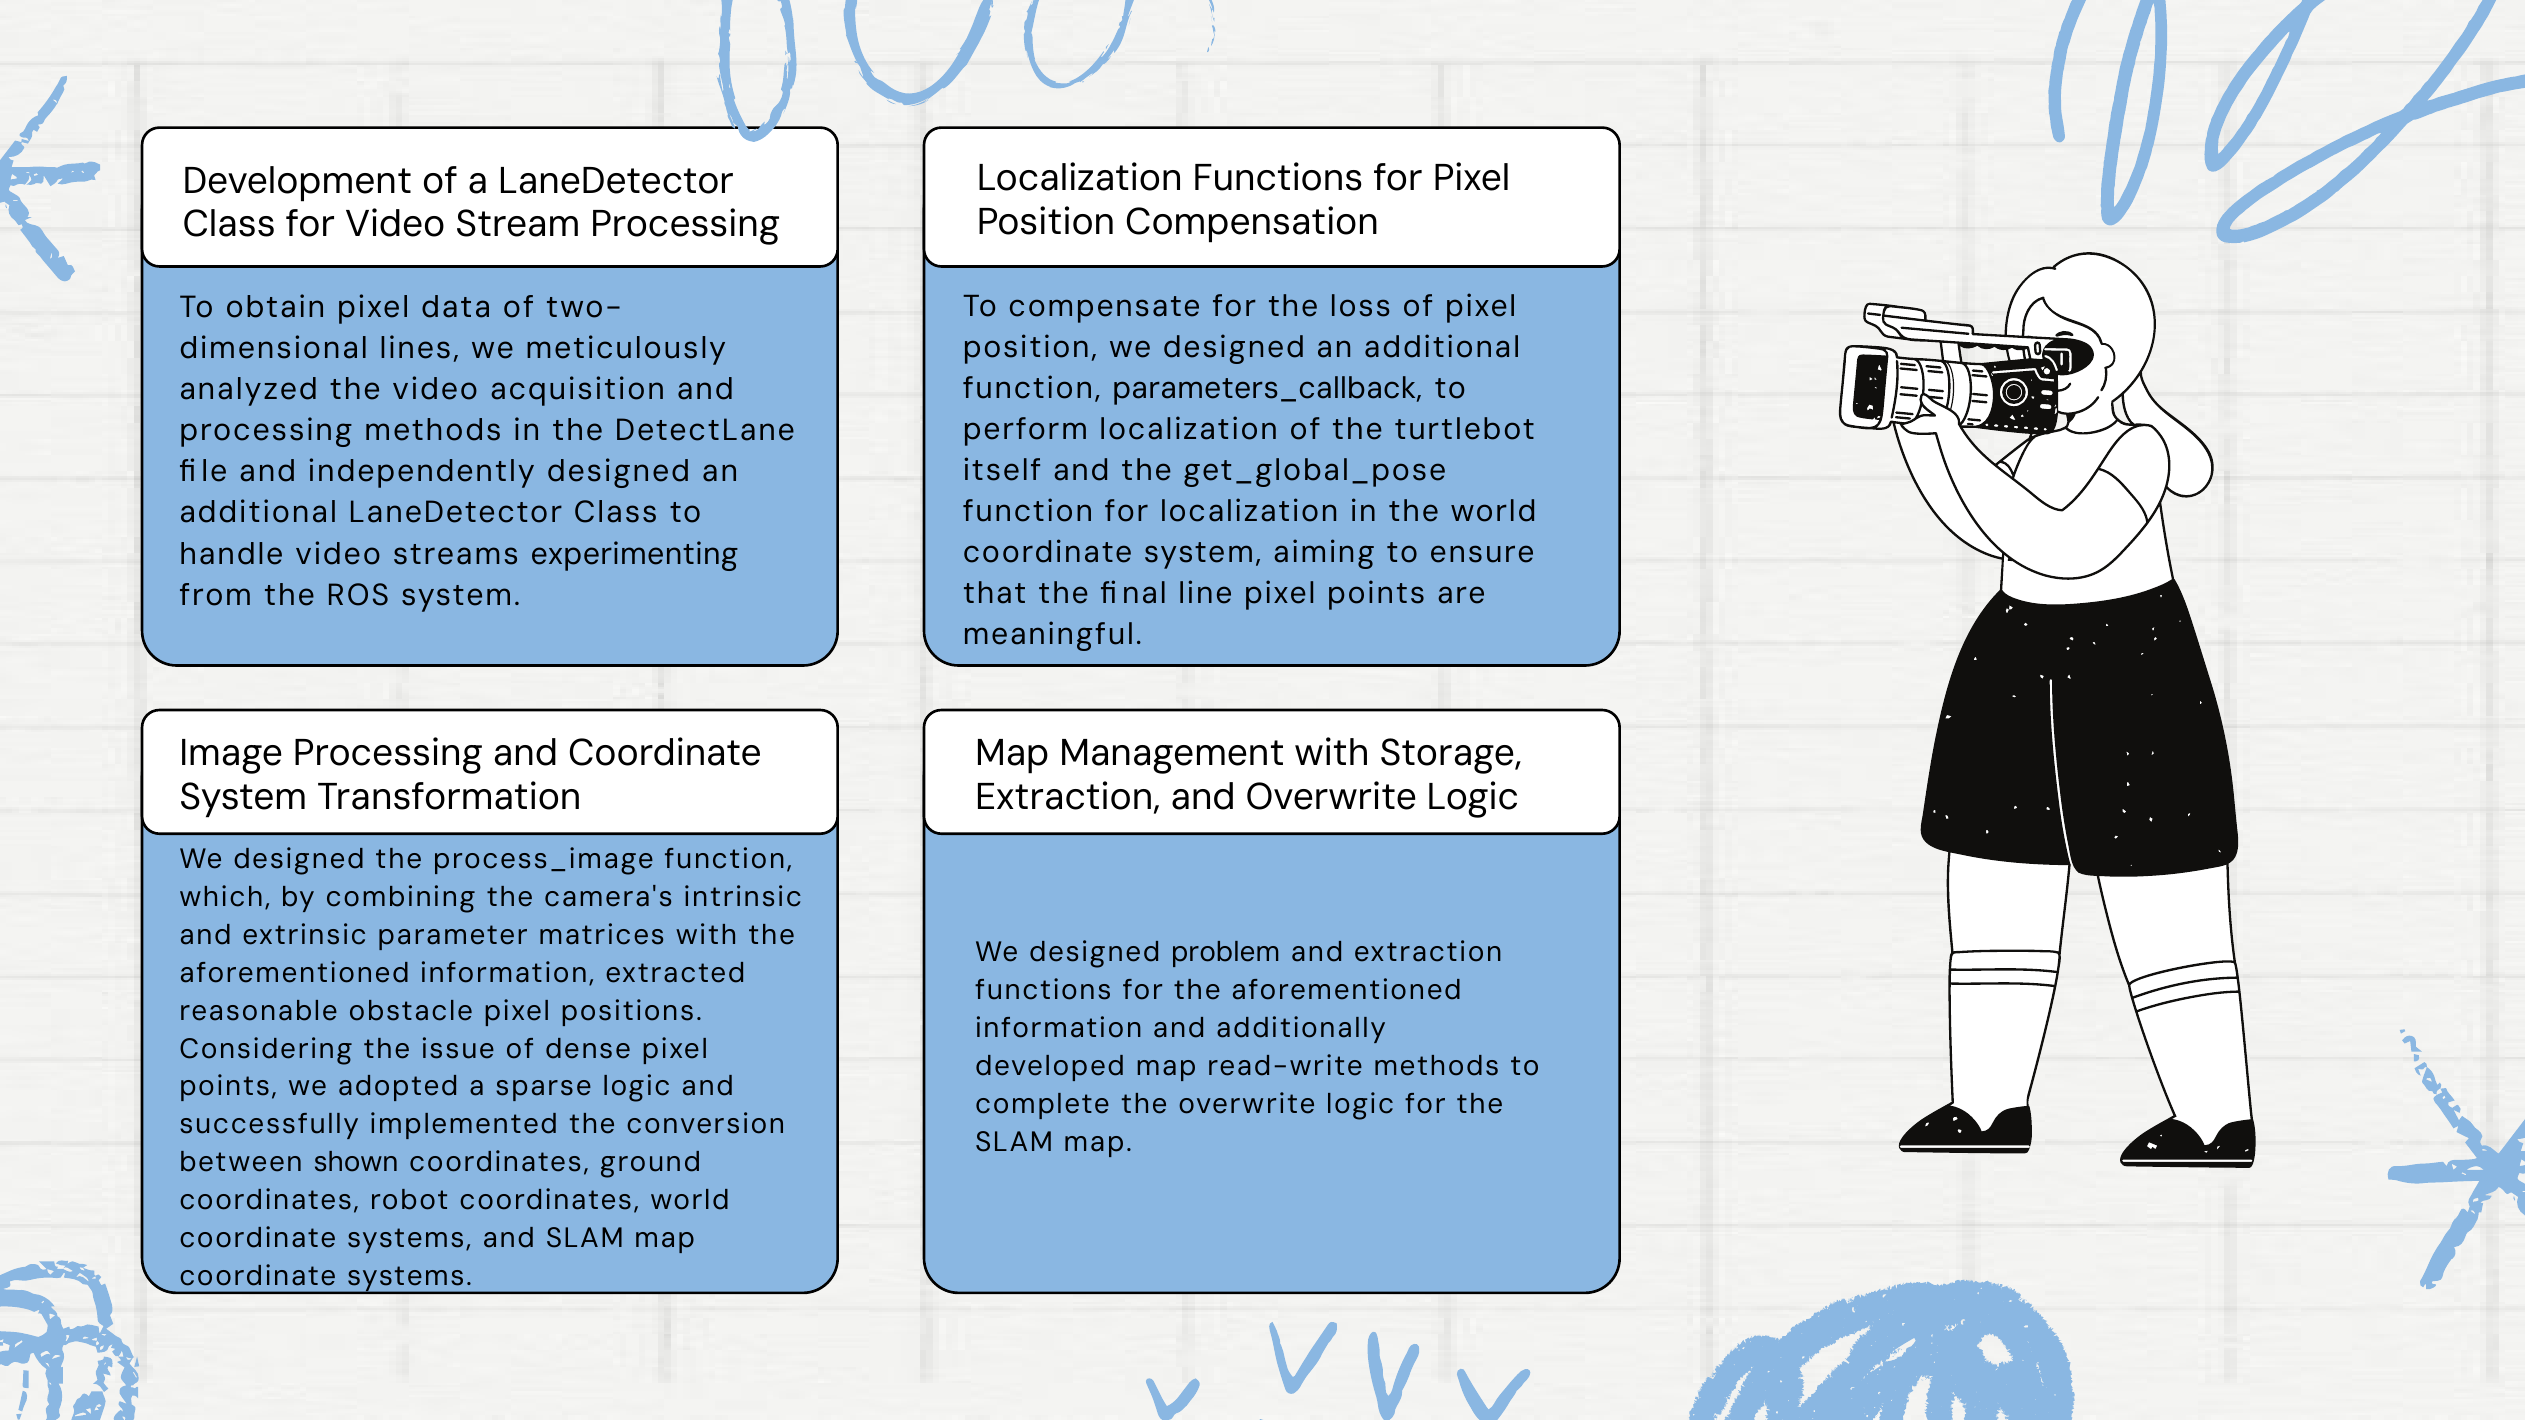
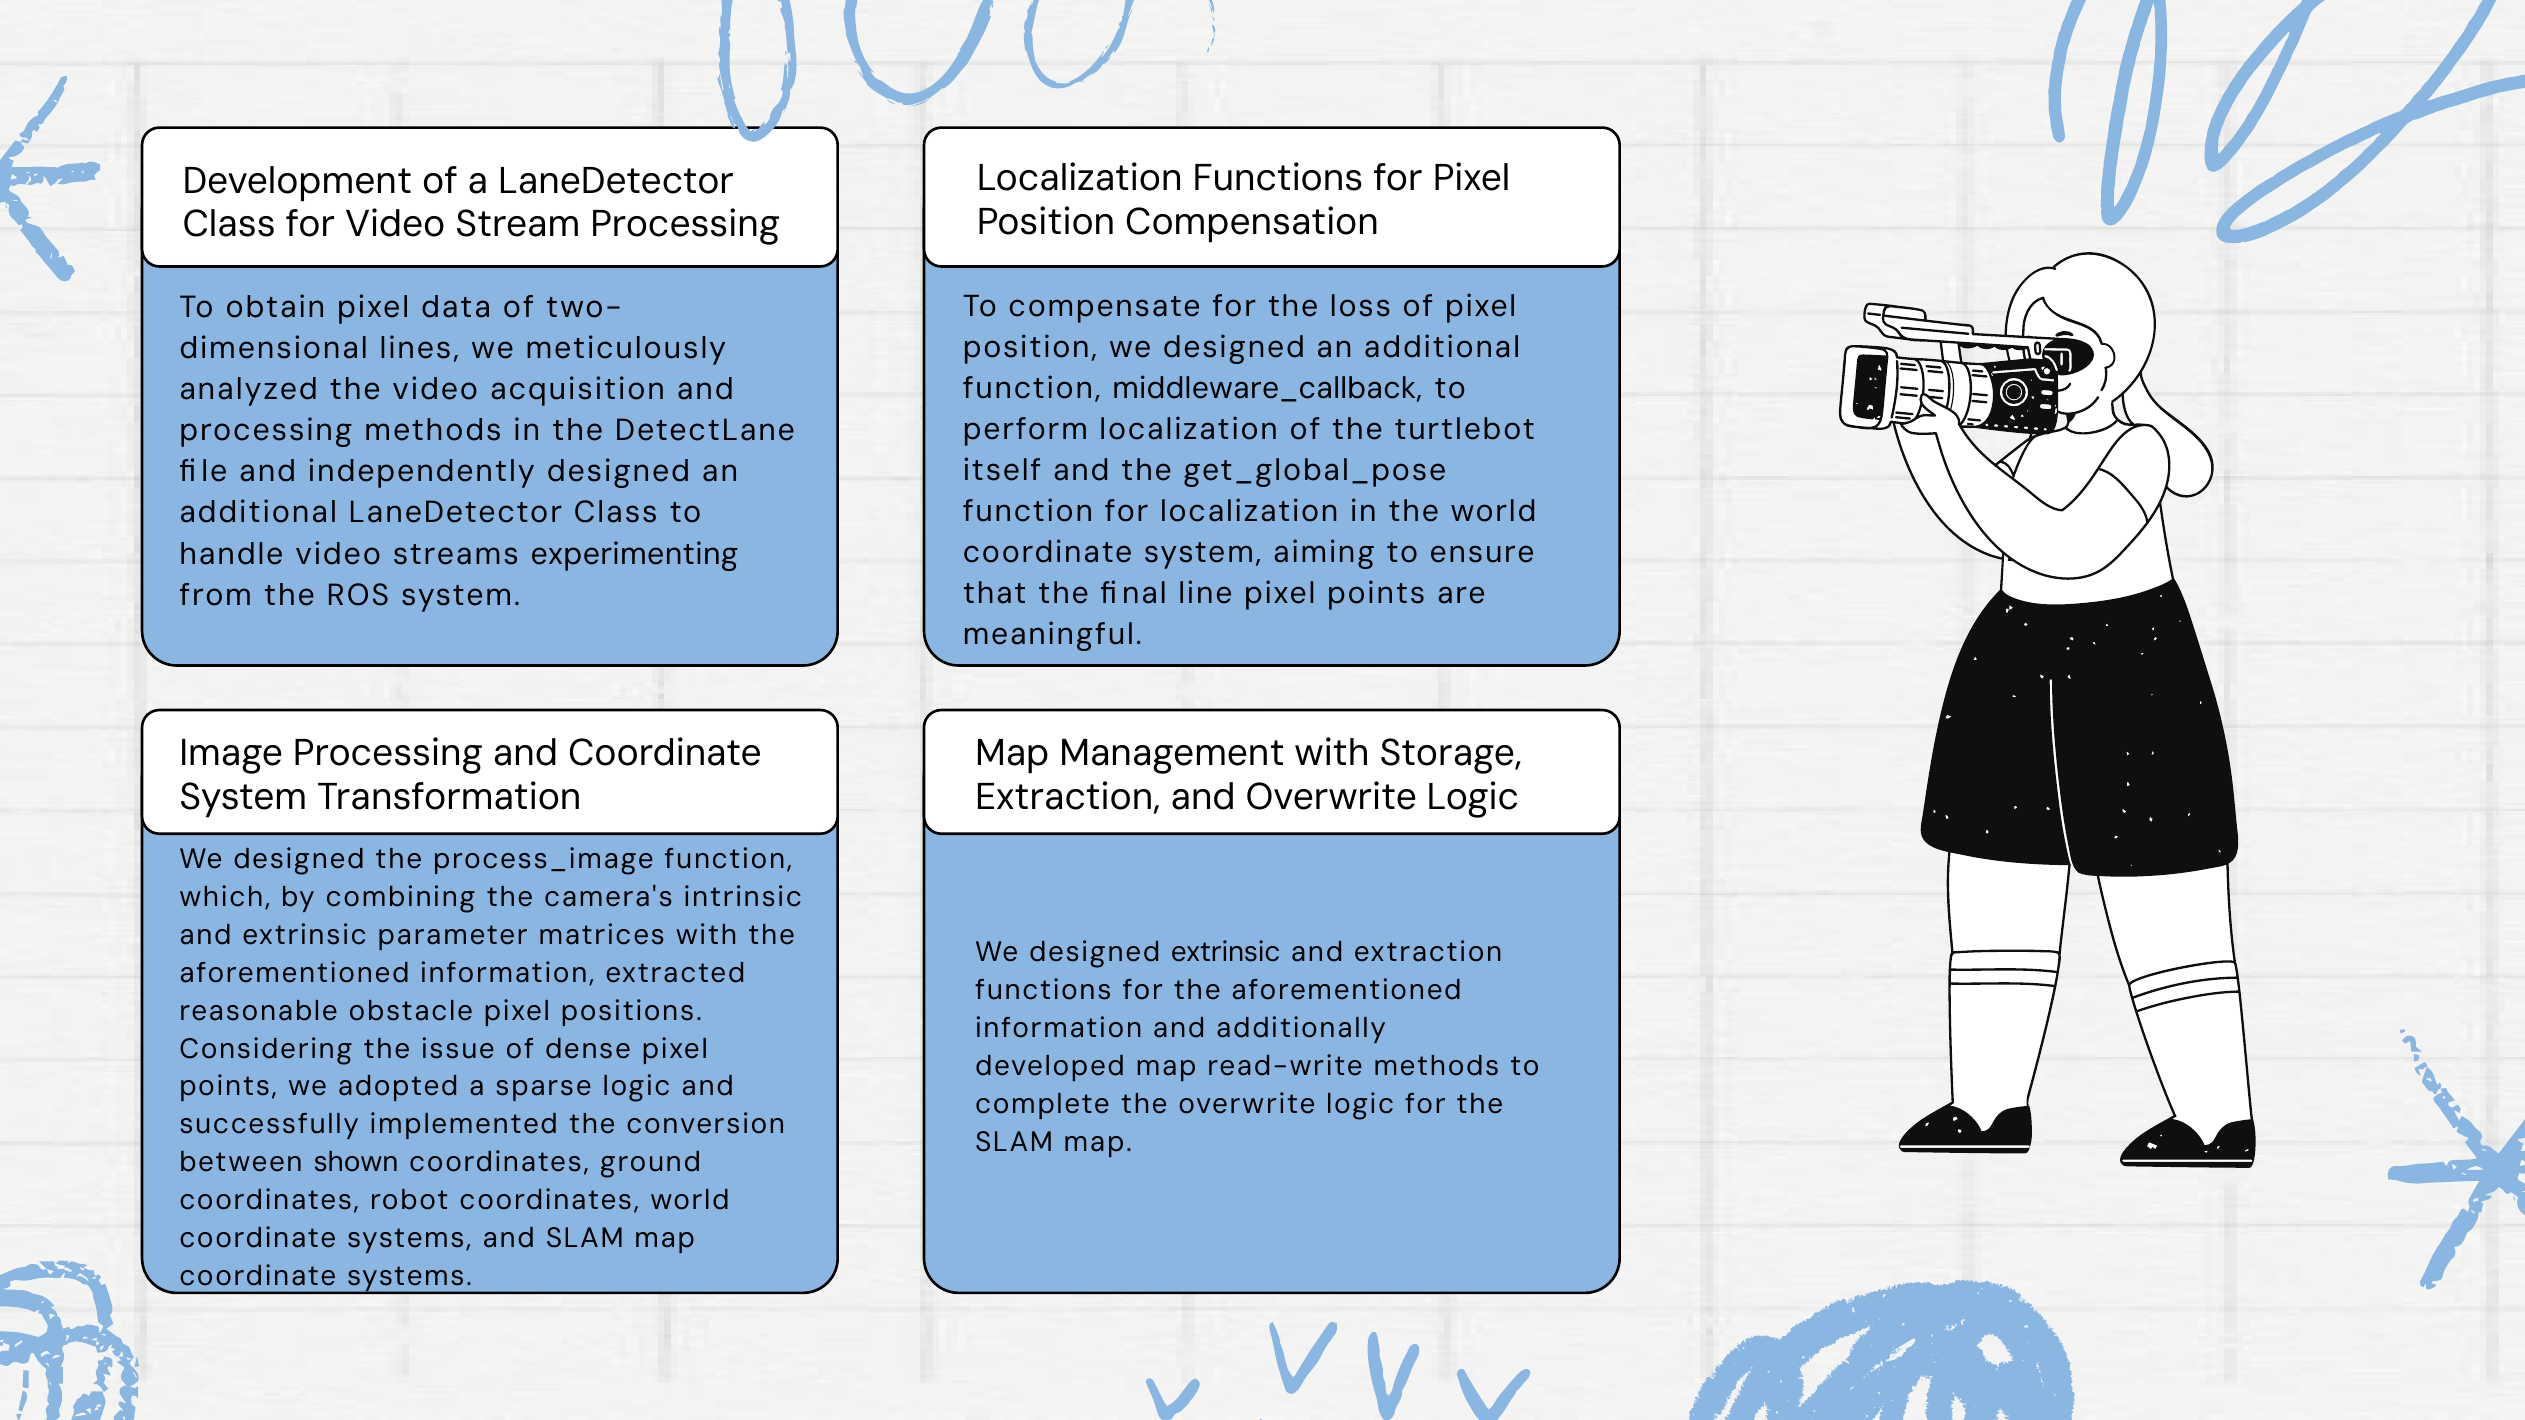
parameters_callback: parameters_callback -> middleware_callback
designed problem: problem -> extrinsic
